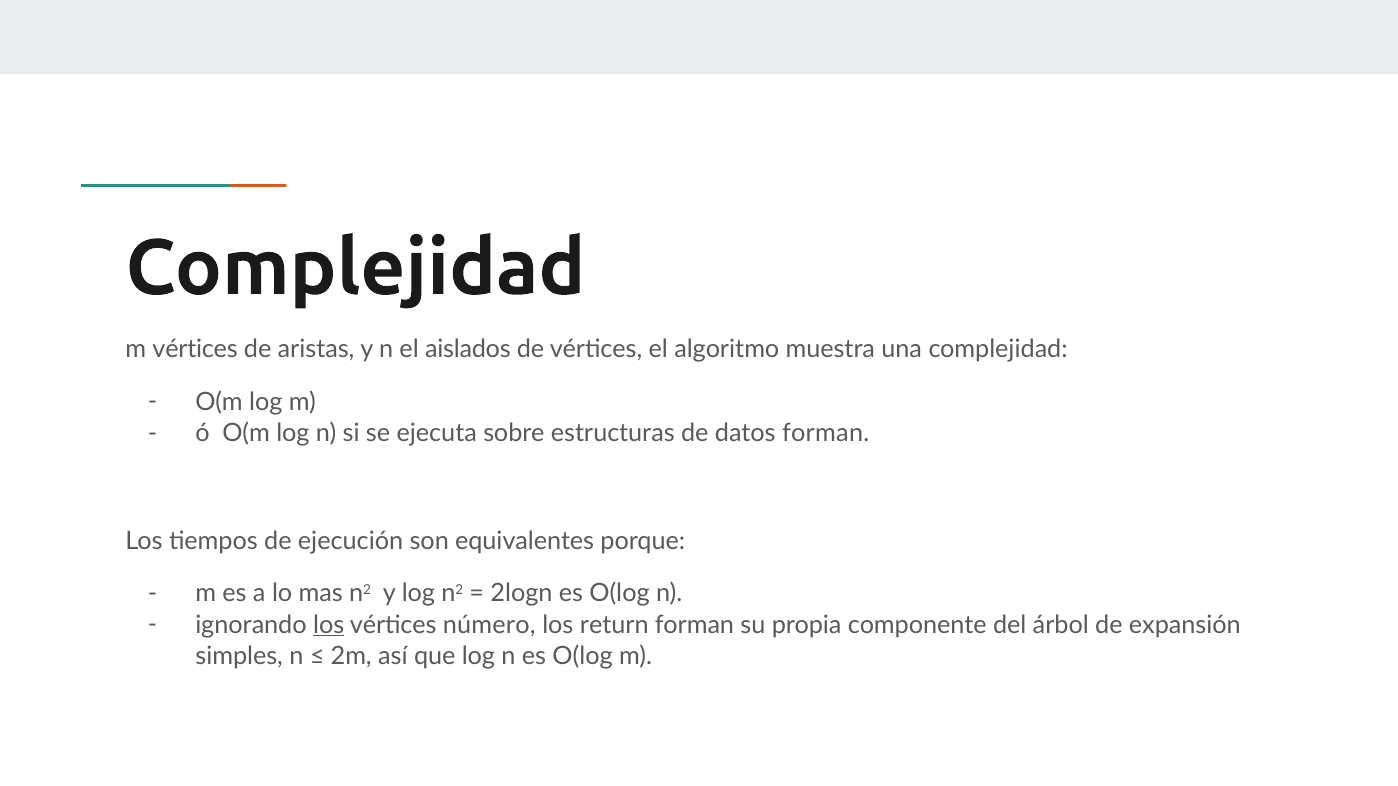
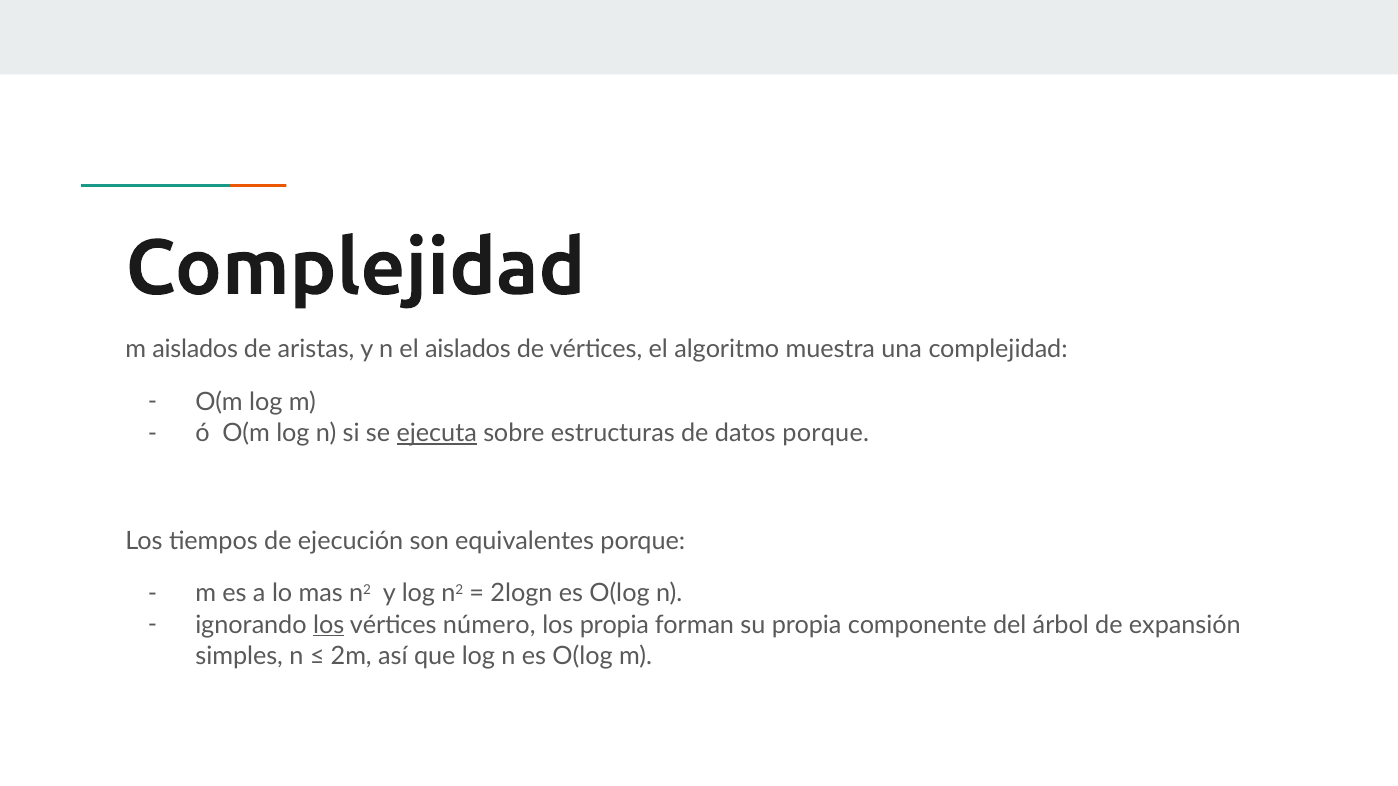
m vértices: vértices -> aislados
ejecuta underline: none -> present
datos forman: forman -> porque
los return: return -> propia
